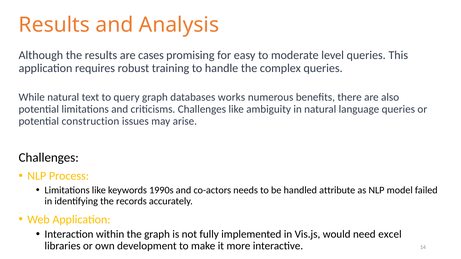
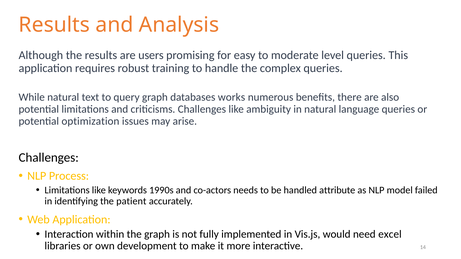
cases: cases -> users
construction: construction -> optimization
records: records -> patient
